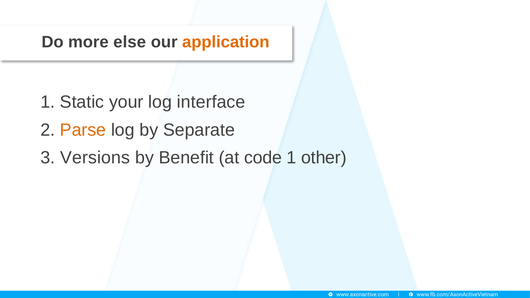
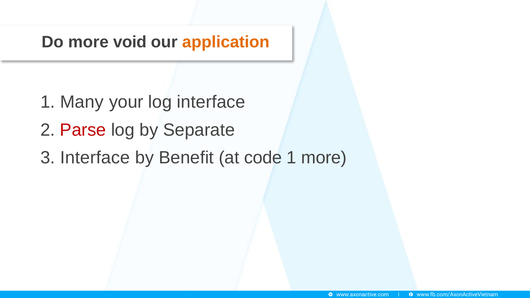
else: else -> void
Static: Static -> Many
Parse colour: orange -> red
3 Versions: Versions -> Interface
1 other: other -> more
